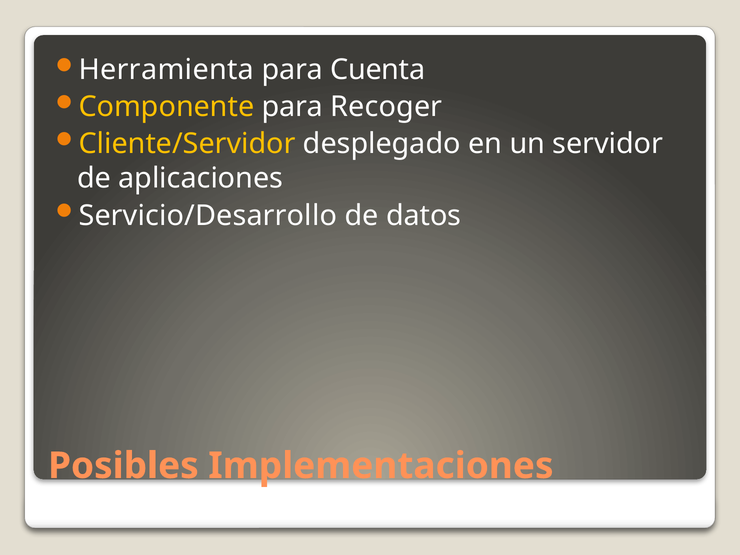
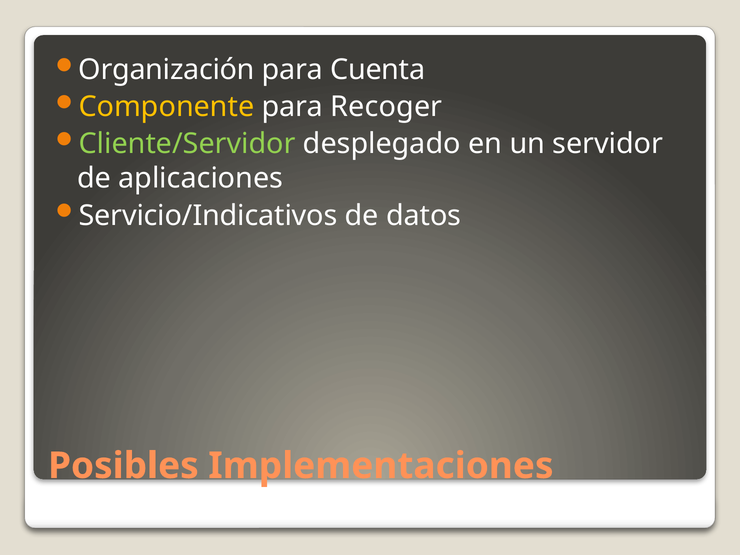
Herramienta: Herramienta -> Organización
Cliente/Servidor colour: yellow -> light green
Servicio/Desarrollo: Servicio/Desarrollo -> Servicio/Indicativos
